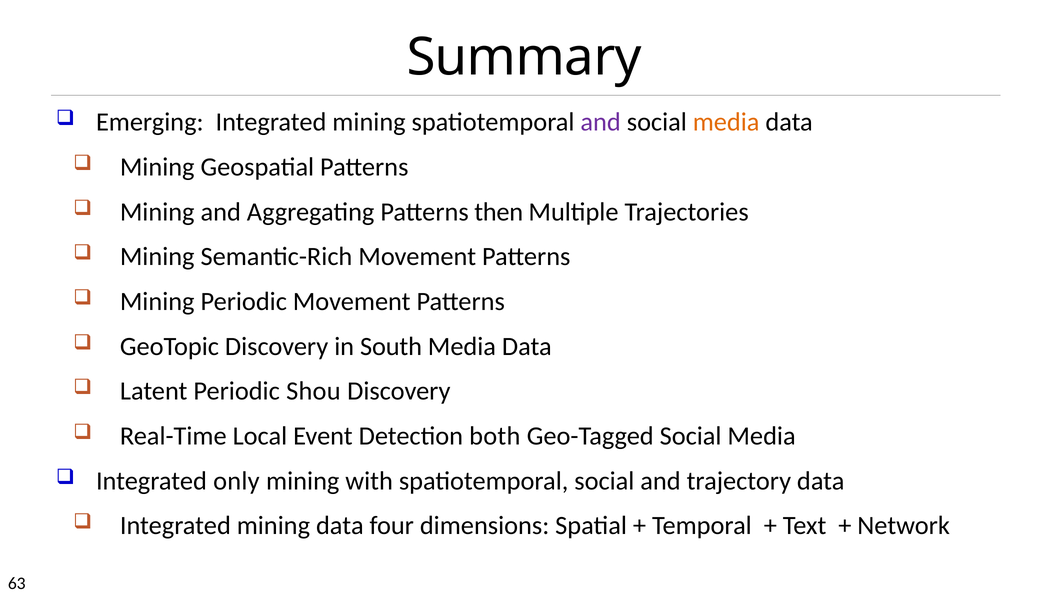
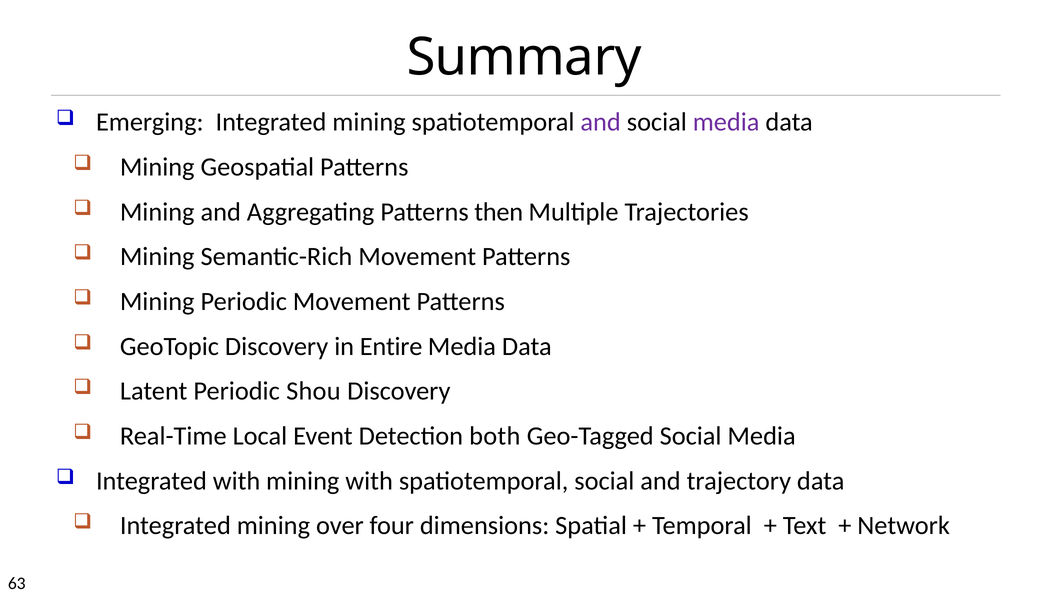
media at (726, 122) colour: orange -> purple
South: South -> Entire
Integrated only: only -> with
mining data: data -> over
